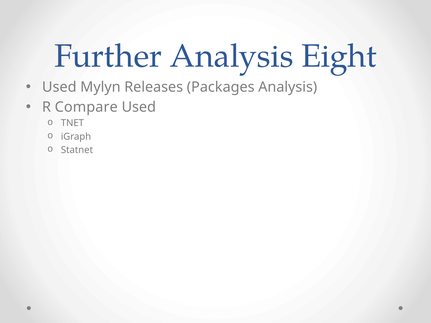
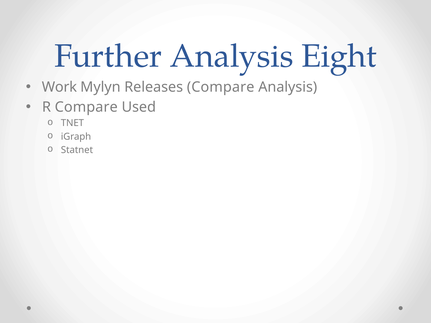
Used at (59, 87): Used -> Work
Releases Packages: Packages -> Compare
